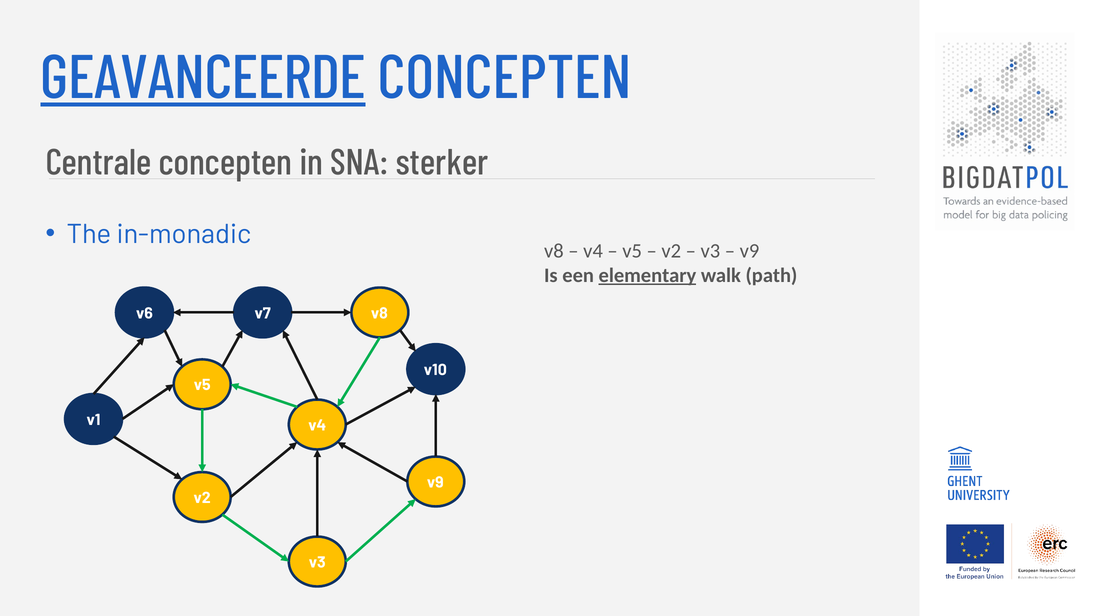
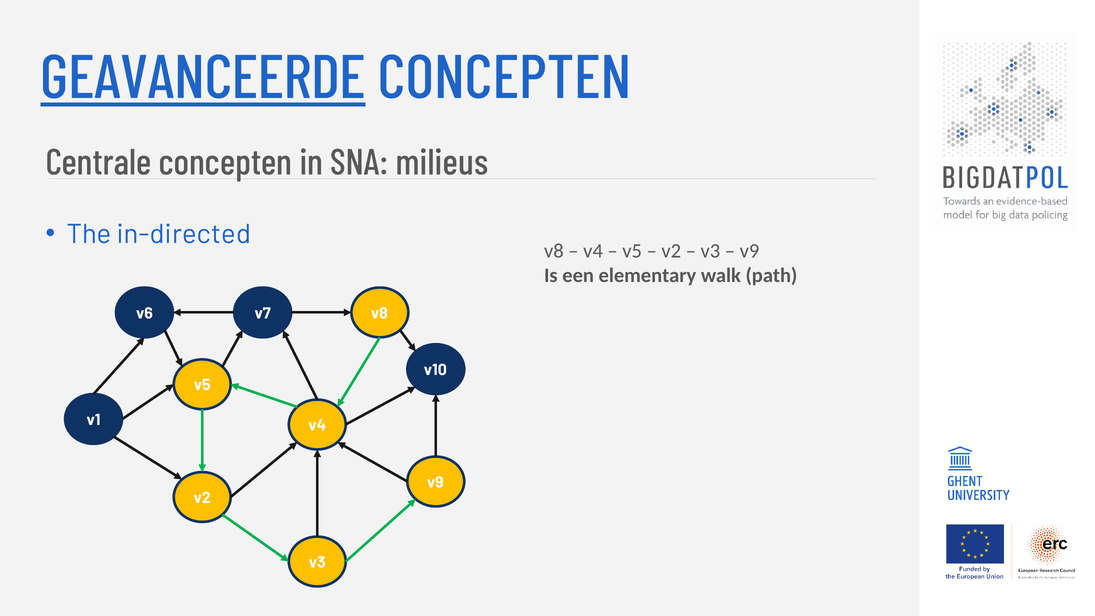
sterker: sterker -> milieus
in-monadic: in-monadic -> in-directed
elementary underline: present -> none
